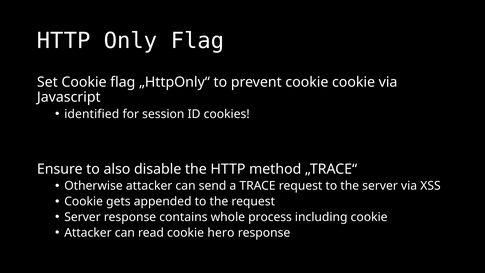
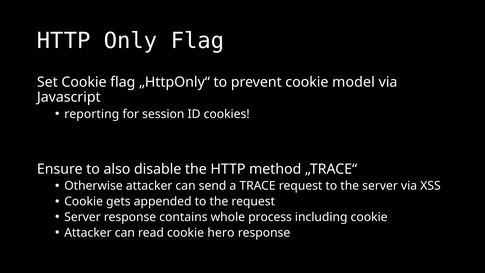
cookie cookie: cookie -> model
identified: identified -> reporting
